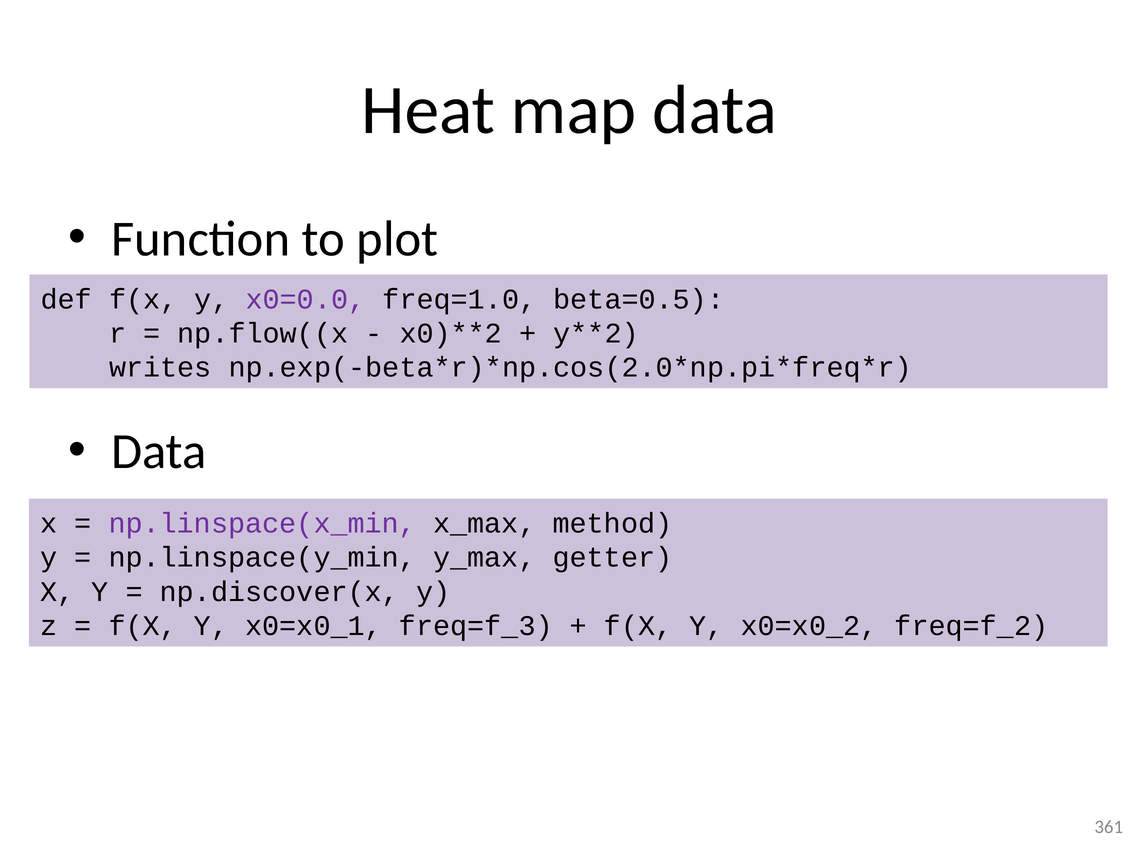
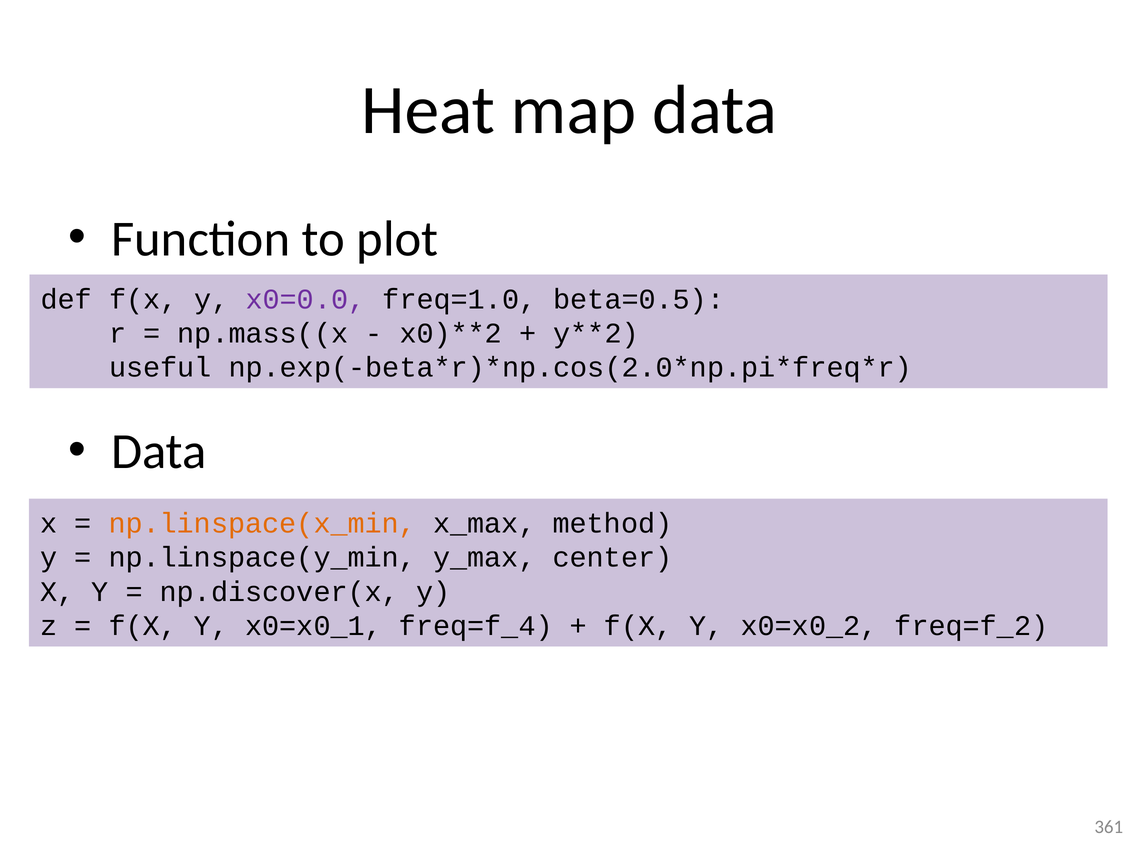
np.flow((x: np.flow((x -> np.mass((x
writes: writes -> useful
np.linspace(x_min colour: purple -> orange
getter: getter -> center
freq=f_3: freq=f_3 -> freq=f_4
